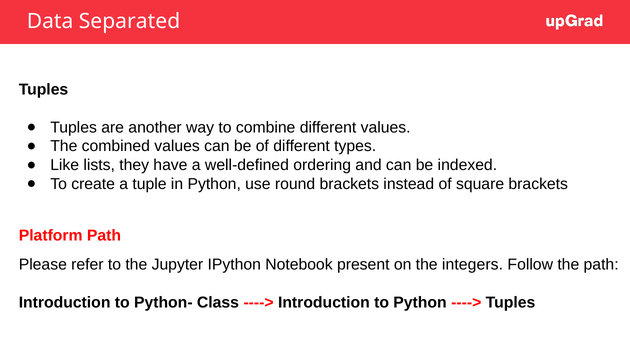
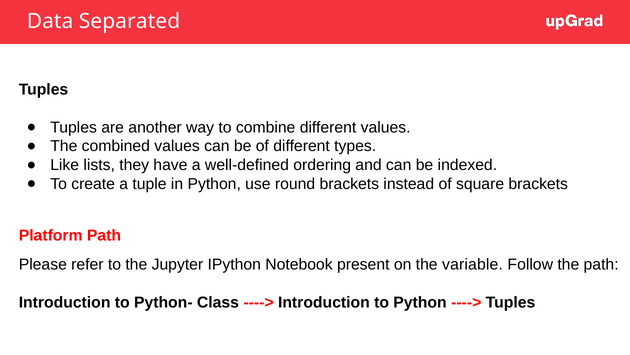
integers: integers -> variable
